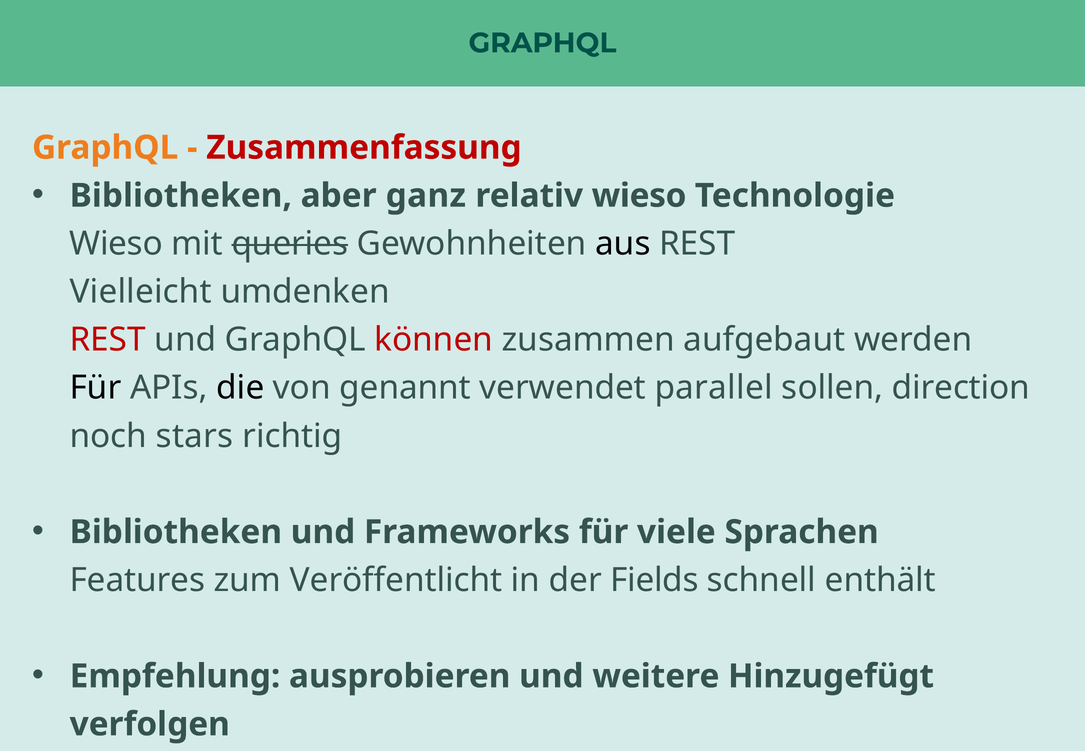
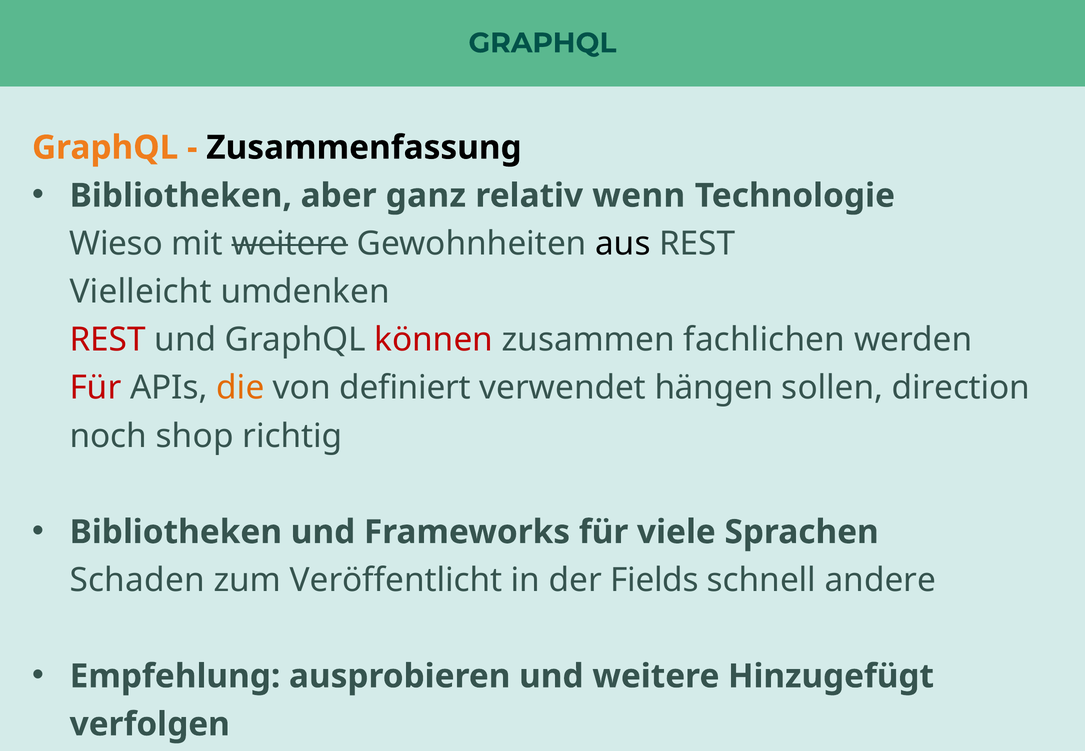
Zusammenfassung colour: red -> black
relativ wieso: wieso -> wenn
mit queries: queries -> weitere
aufgebaut: aufgebaut -> fachlichen
Für at (95, 388) colour: black -> red
die colour: black -> orange
genannt: genannt -> definiert
parallel: parallel -> hängen
stars: stars -> shop
Features: Features -> Schaden
enthält: enthält -> andere
